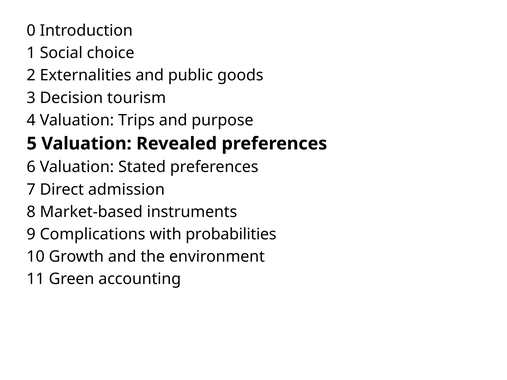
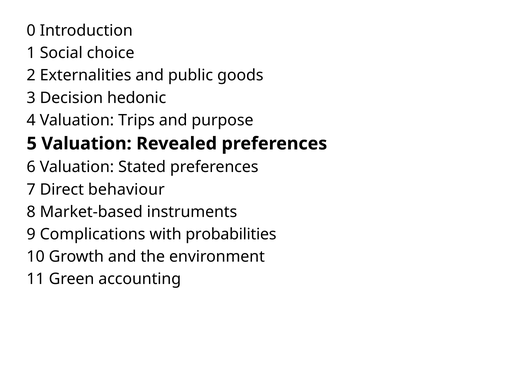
tourism: tourism -> hedonic
admission: admission -> behaviour
